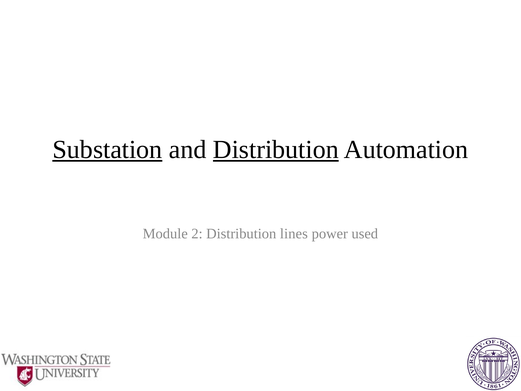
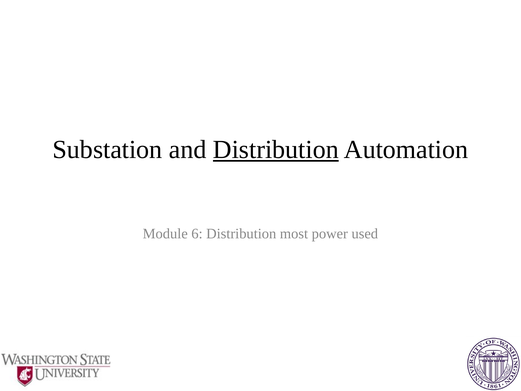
Substation underline: present -> none
2: 2 -> 6
lines: lines -> most
